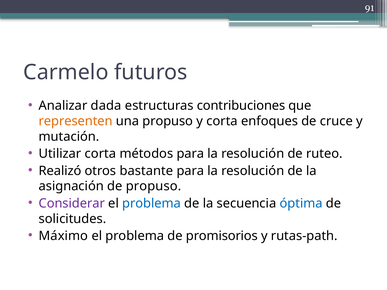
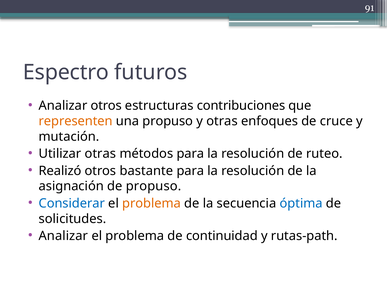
Carmelo: Carmelo -> Espectro
Analizar dada: dada -> otros
y corta: corta -> otras
Utilizar corta: corta -> otras
Considerar colour: purple -> blue
problema at (152, 203) colour: blue -> orange
Máximo at (63, 236): Máximo -> Analizar
promisorios: promisorios -> continuidad
